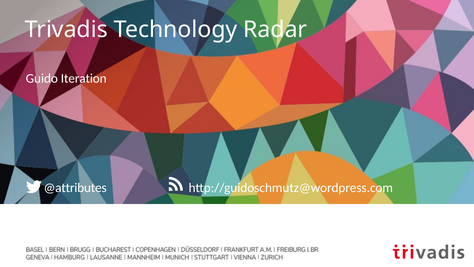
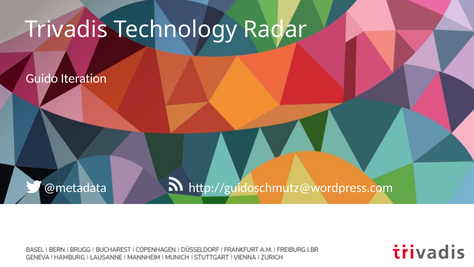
@attributes: @attributes -> @metadata
